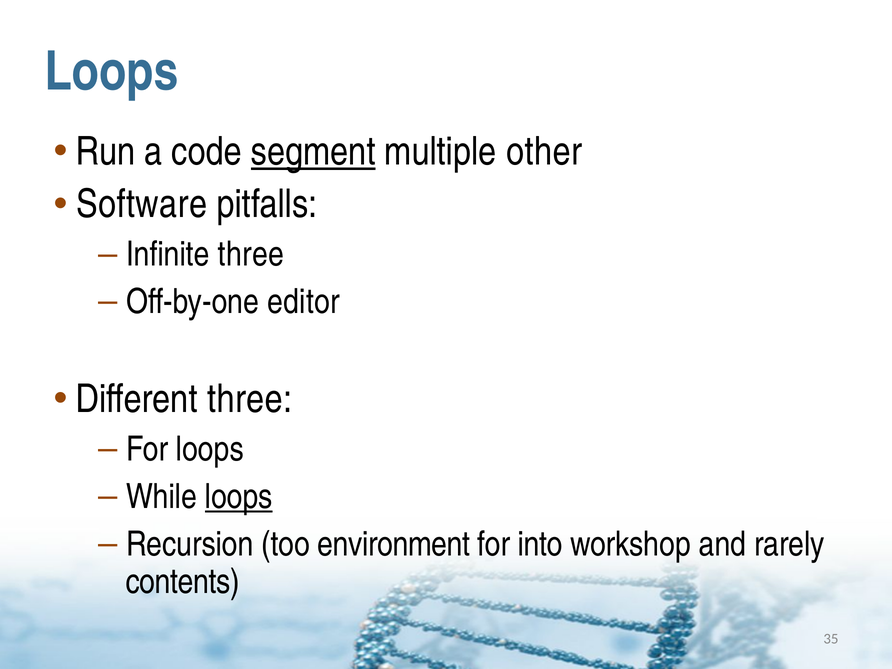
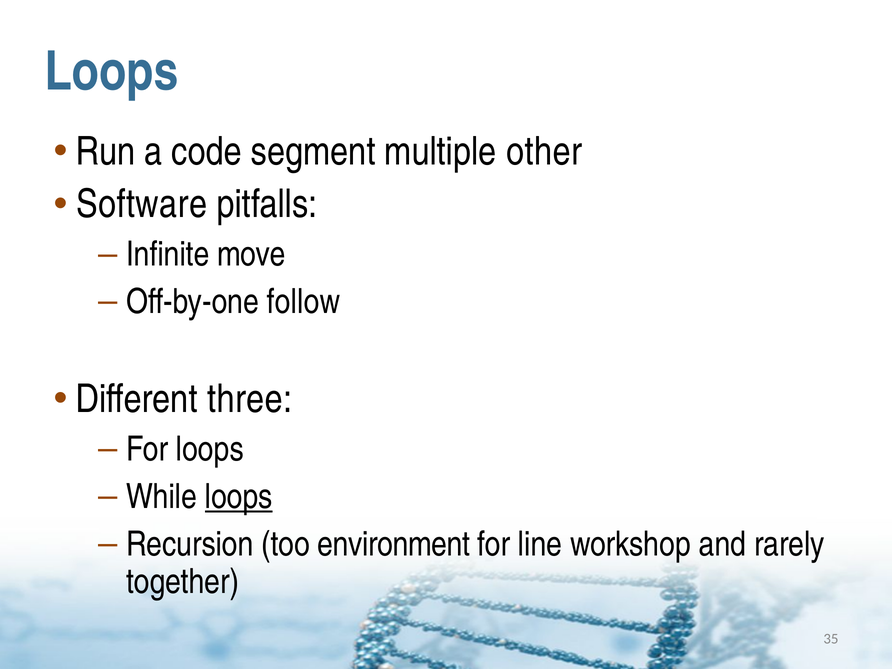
segment underline: present -> none
Infinite three: three -> move
editor: editor -> follow
into: into -> line
contents: contents -> together
